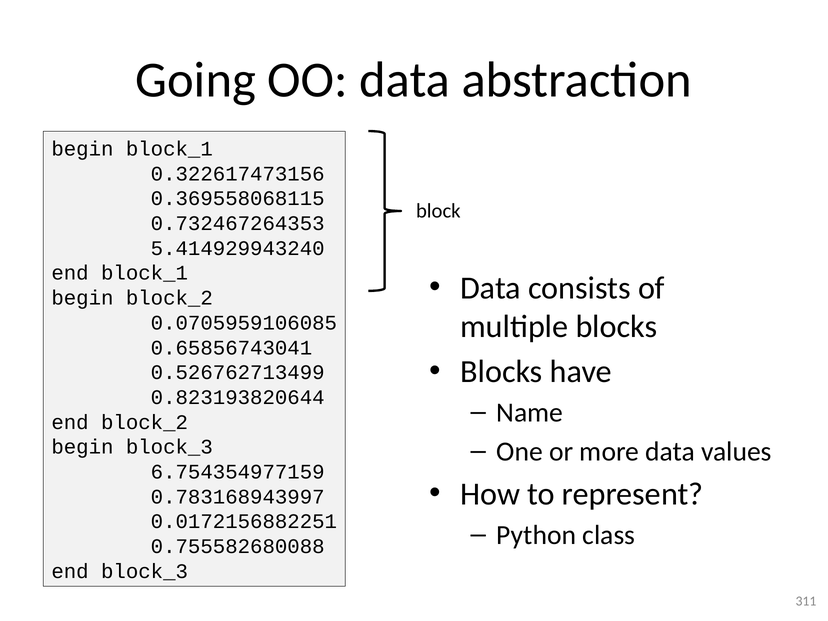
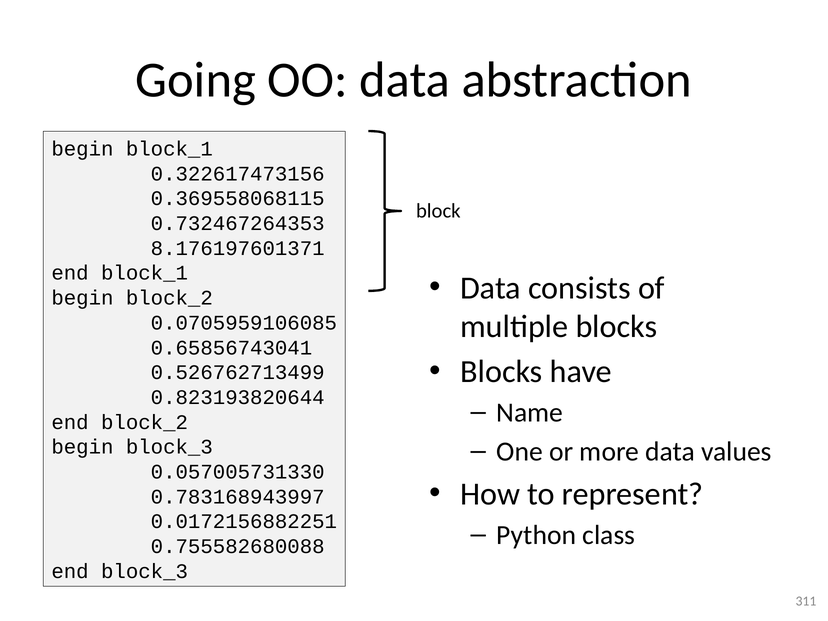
5.414929943240: 5.414929943240 -> 8.176197601371
6.754354977159: 6.754354977159 -> 0.057005731330
